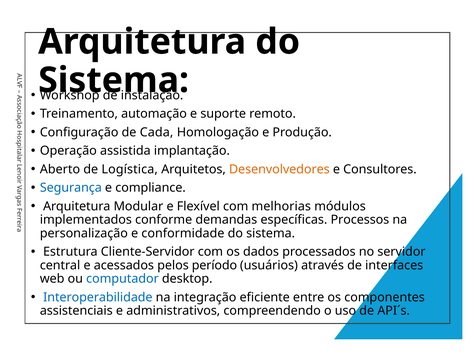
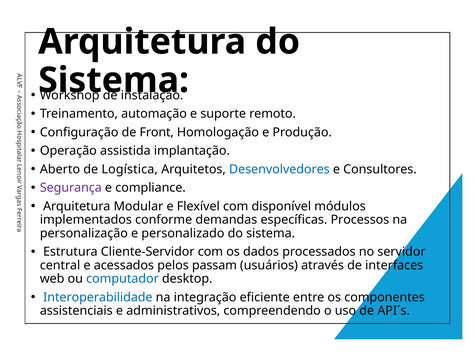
Cada: Cada -> Front
Desenvolvedores colour: orange -> blue
Segurança colour: blue -> purple
melhorias: melhorias -> disponível
conformidade: conformidade -> personalizado
período: período -> passam
